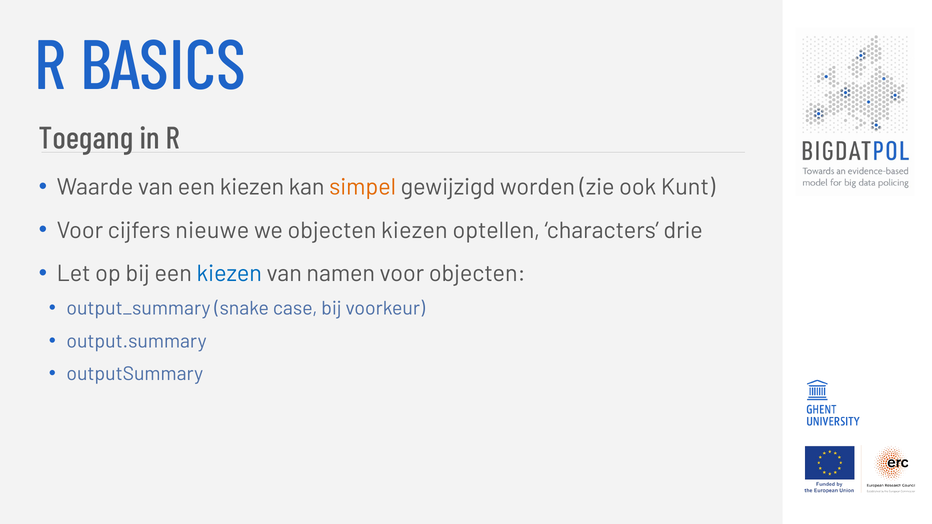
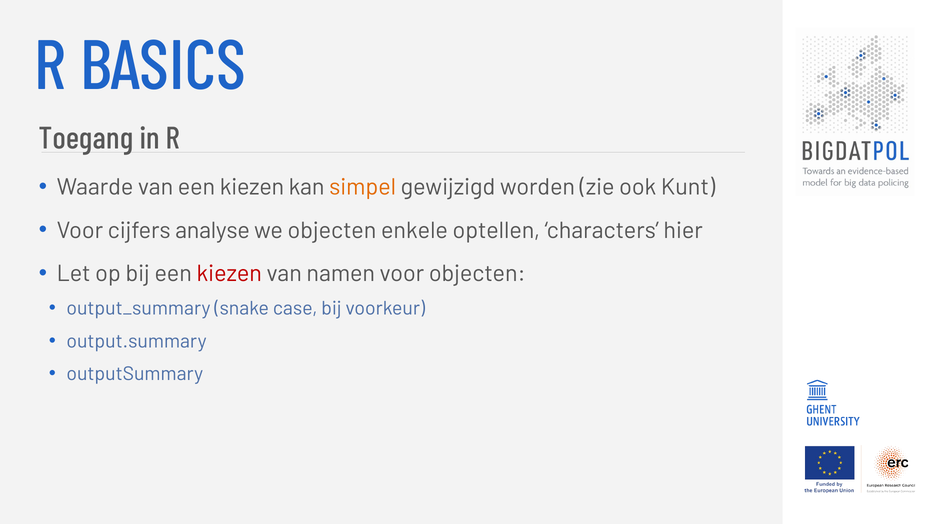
nieuwe: nieuwe -> analyse
objecten kiezen: kiezen -> enkele
drie: drie -> hier
kiezen at (229, 274) colour: blue -> red
